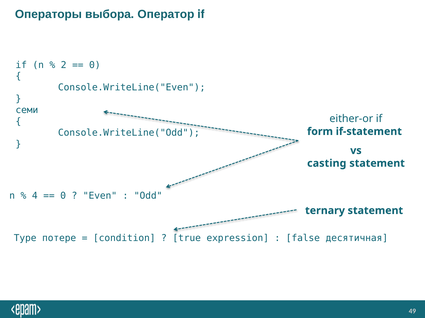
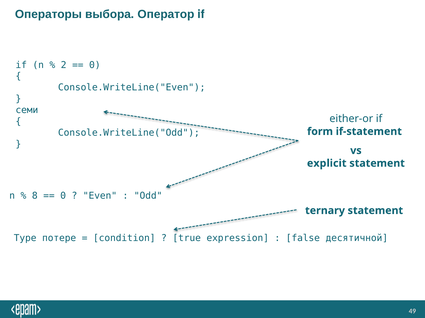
casting: casting -> explicit
4: 4 -> 8
десятичная: десятичная -> десятичной
